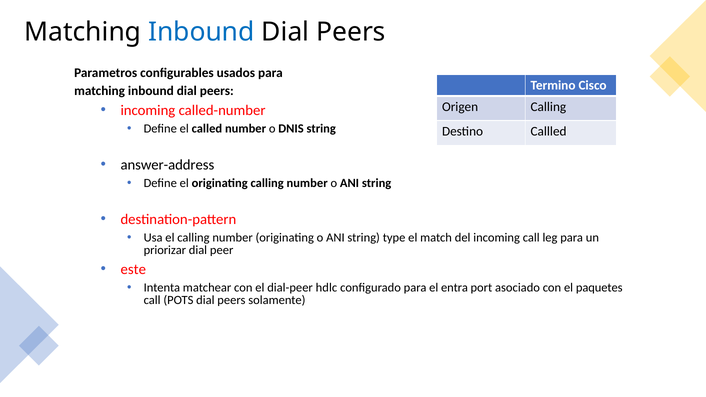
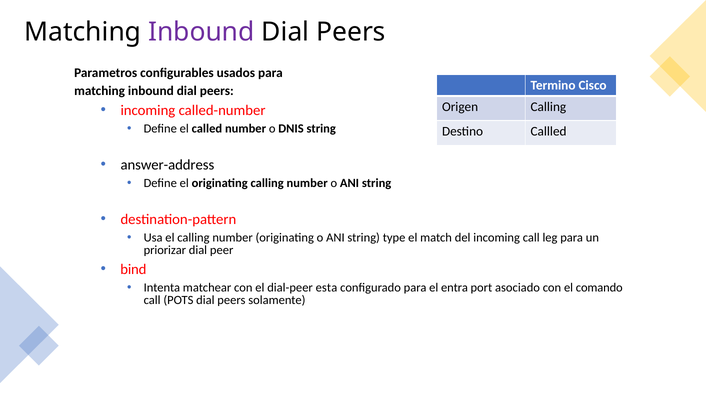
Inbound at (201, 32) colour: blue -> purple
este: este -> bind
hdlc: hdlc -> esta
paquetes: paquetes -> comando
